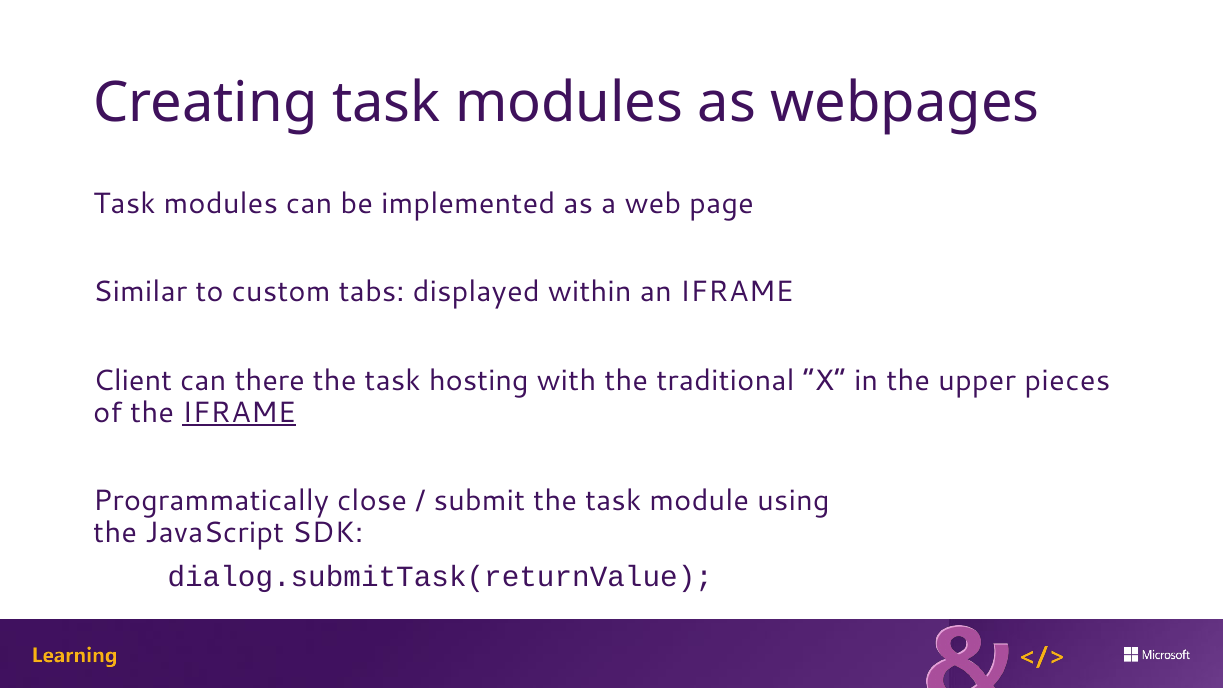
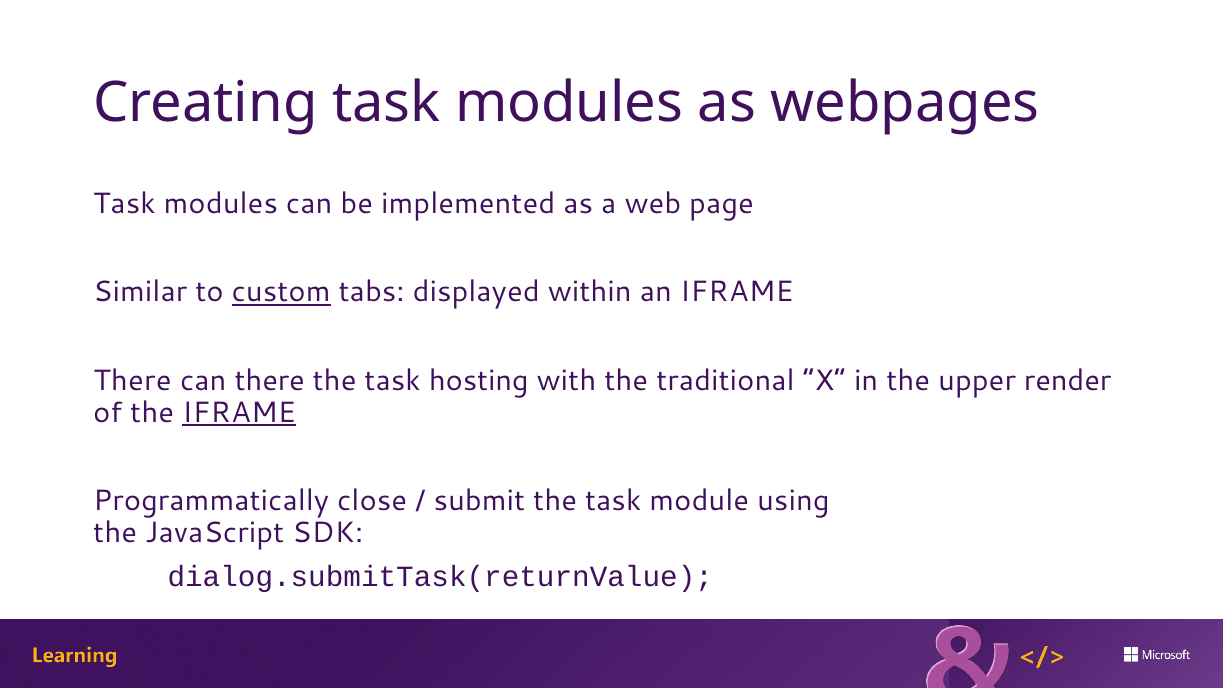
custom underline: none -> present
Client at (133, 381): Client -> There
pieces: pieces -> render
